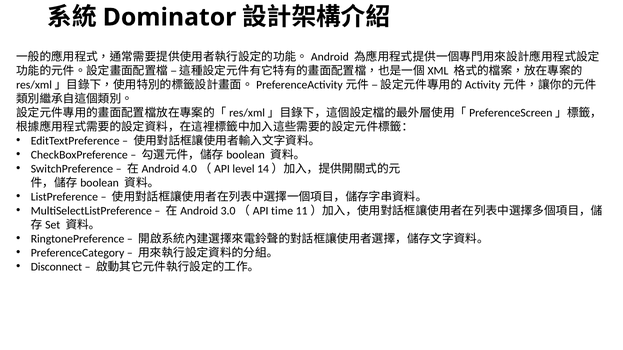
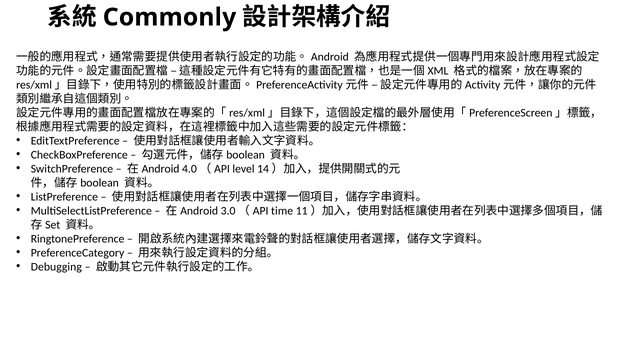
Dominator: Dominator -> Commonly
Disconnect: Disconnect -> Debugging
